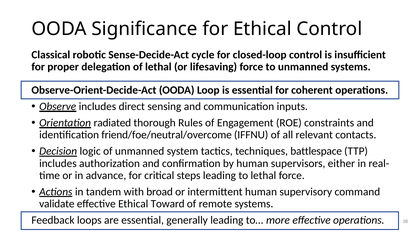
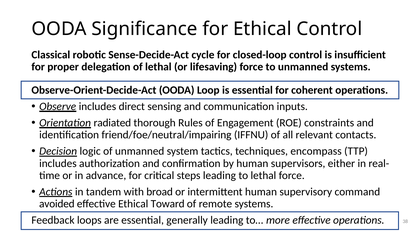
friend/foe/neutral/overcome: friend/foe/neutral/overcome -> friend/foe/neutral/impairing
battlespace: battlespace -> encompass
validate: validate -> avoided
